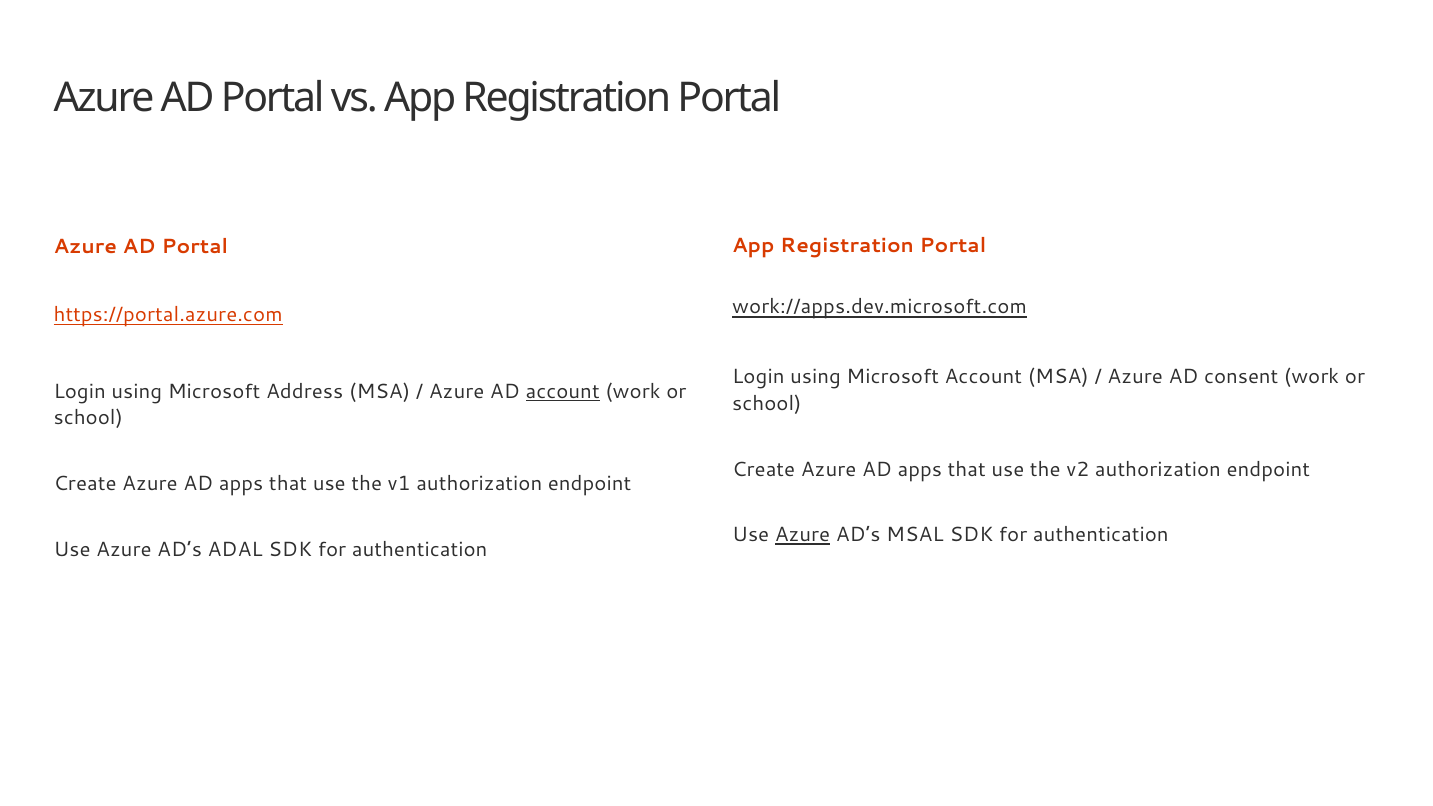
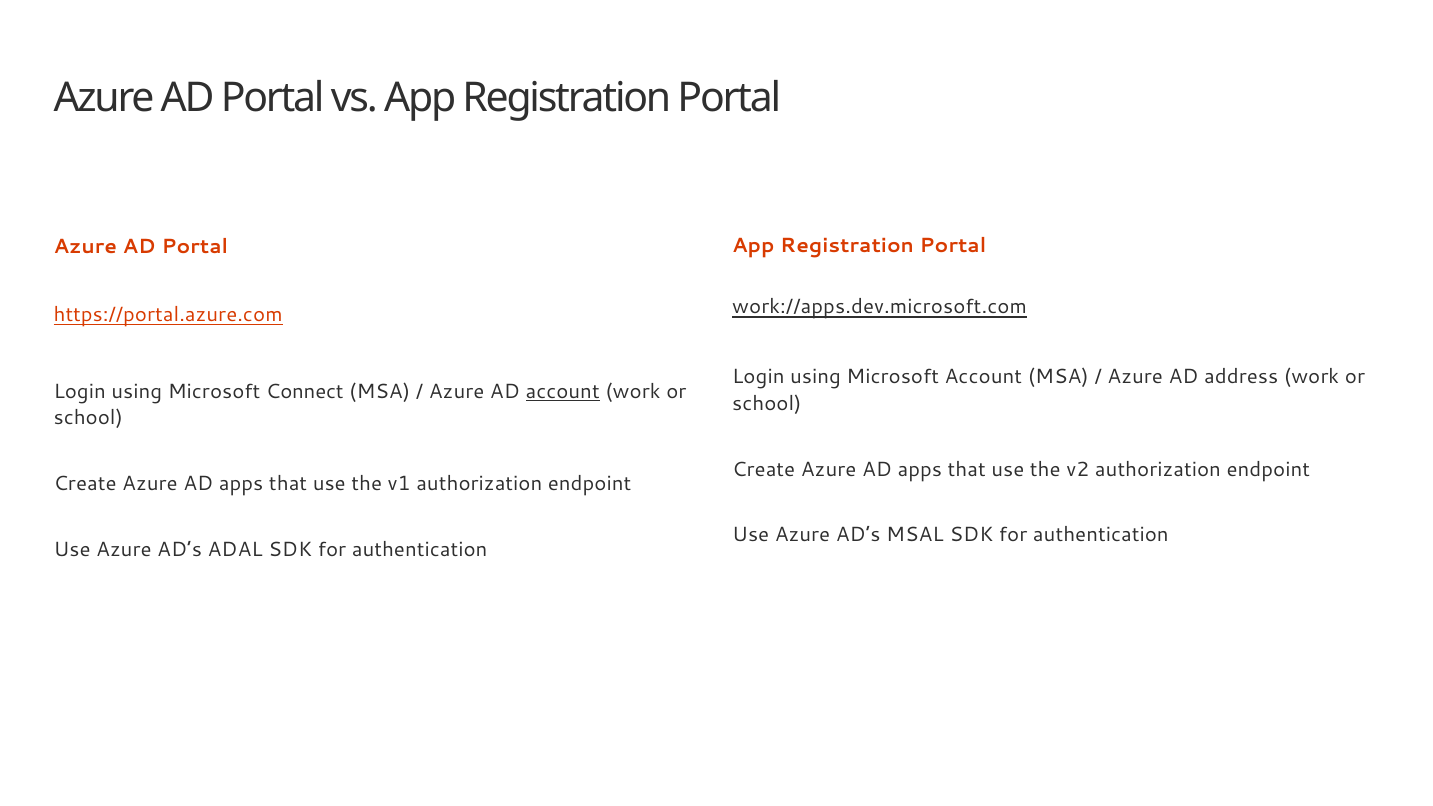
consent: consent -> address
Address: Address -> Connect
Azure at (803, 535) underline: present -> none
